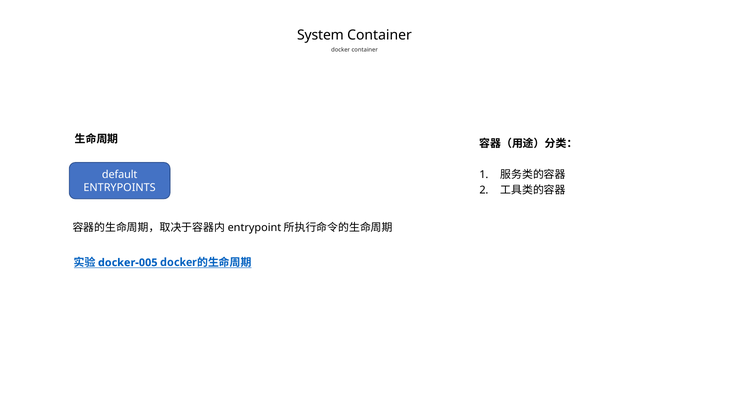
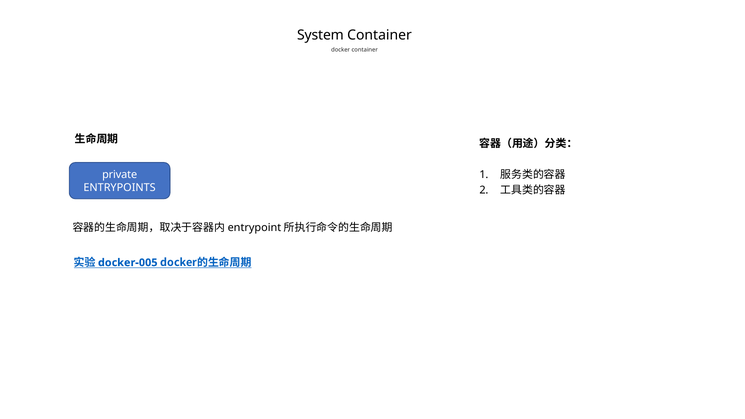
default: default -> private
